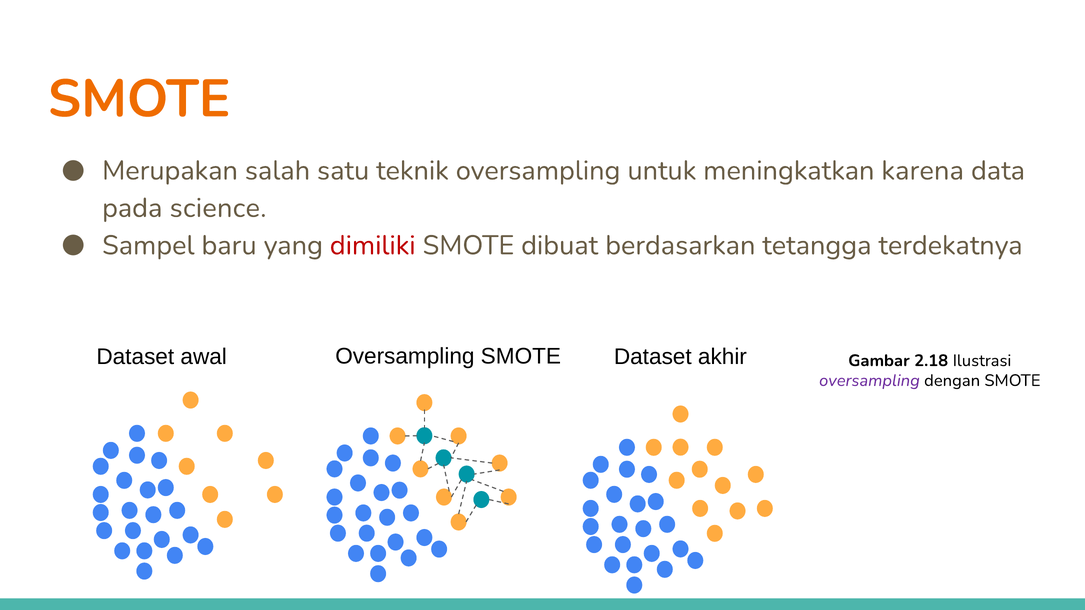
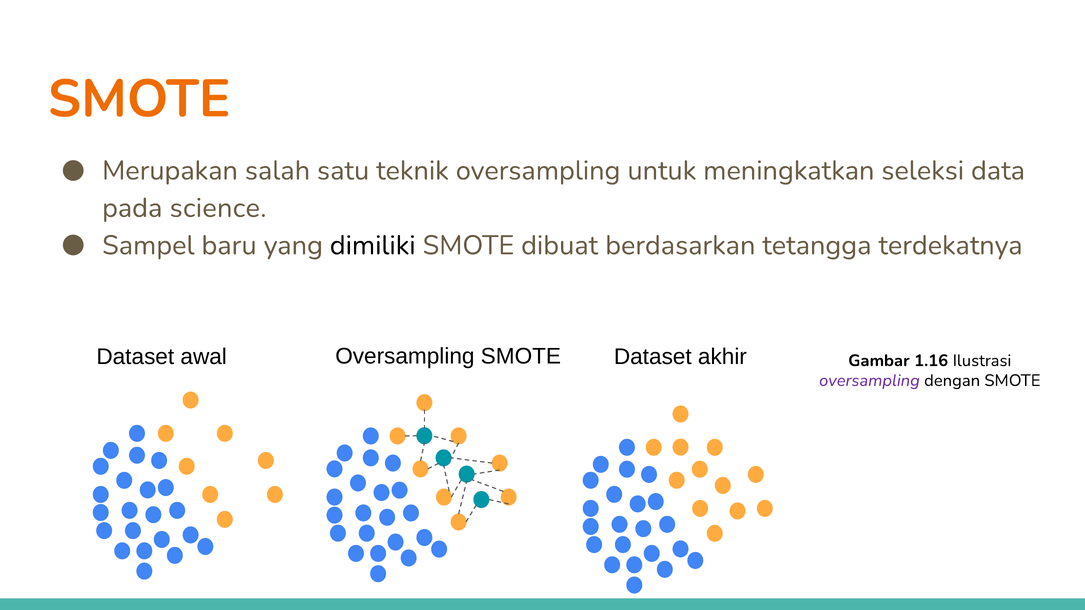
karena: karena -> seleksi
dimiliki colour: red -> black
2.18: 2.18 -> 1.16
